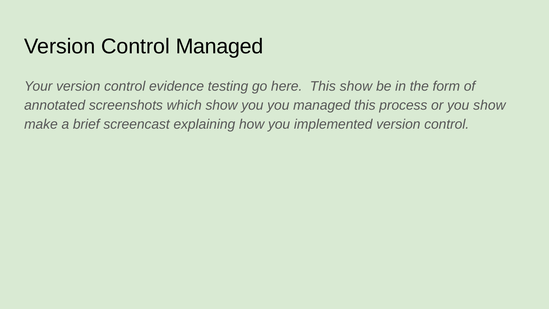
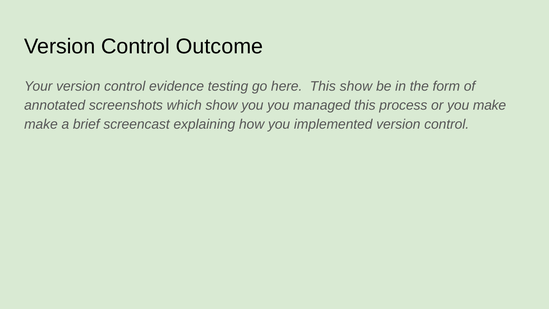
Control Managed: Managed -> Outcome
you show: show -> make
